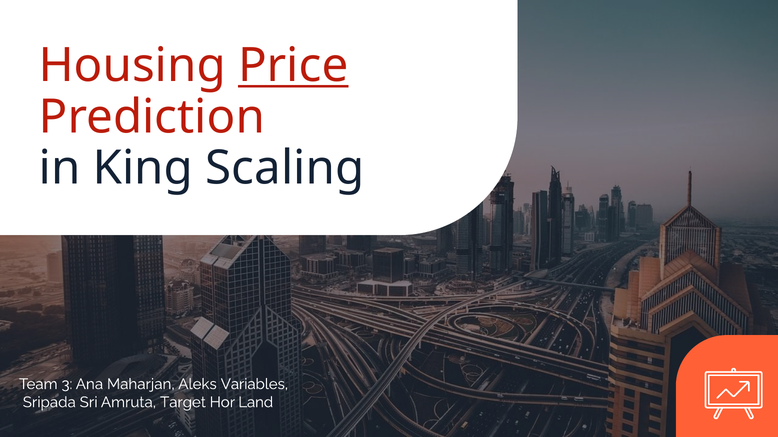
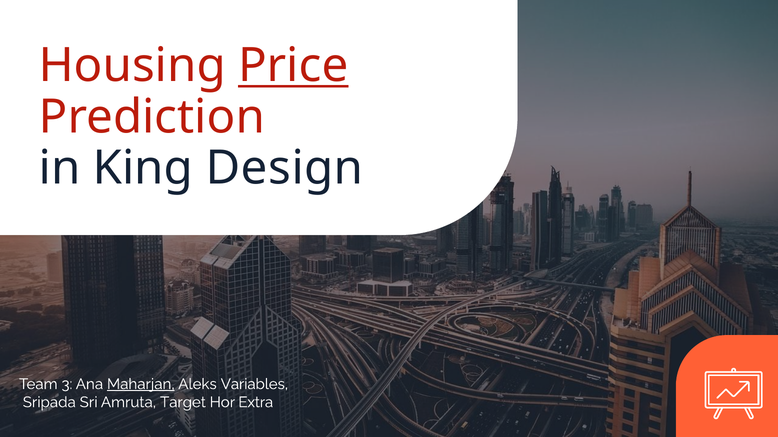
Scaling: Scaling -> Design
Maharjan underline: none -> present
Land: Land -> Extra
